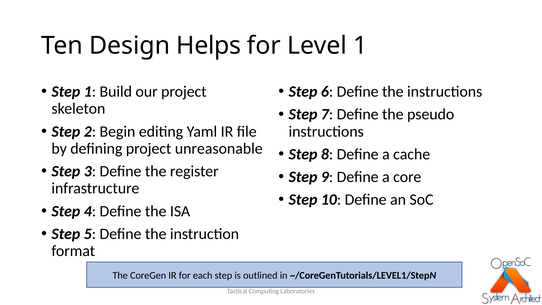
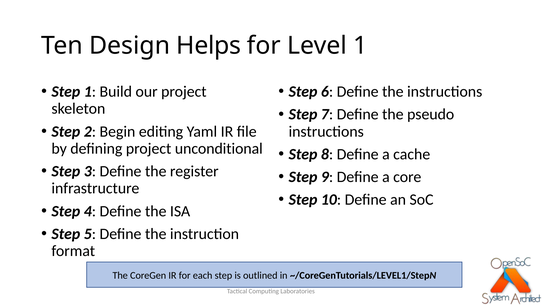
unreasonable: unreasonable -> unconditional
